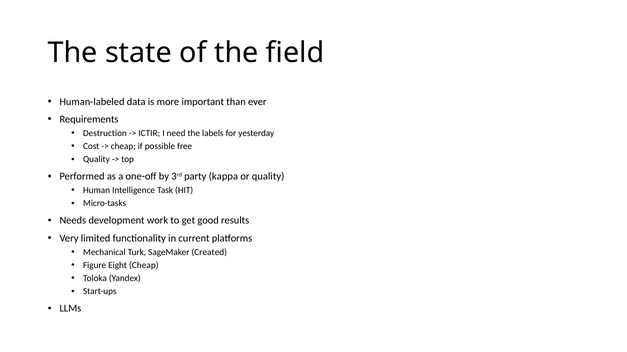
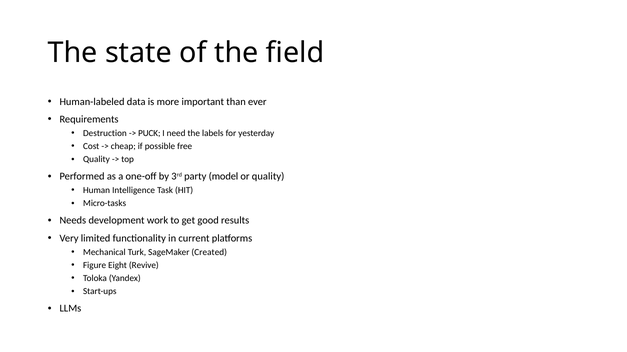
ICTIR: ICTIR -> PUCK
kappa: kappa -> model
Eight Cheap: Cheap -> Revive
